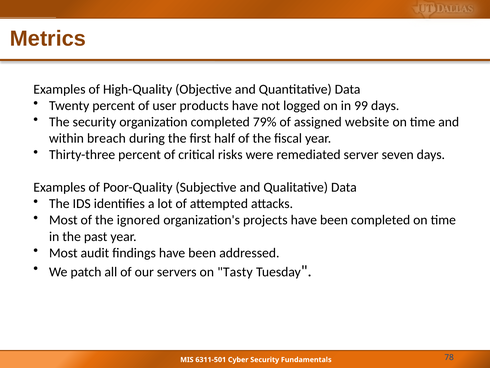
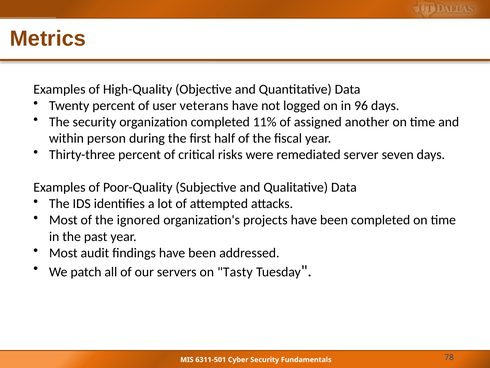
products: products -> veterans
99: 99 -> 96
79%: 79% -> 11%
website: website -> another
breach: breach -> person
